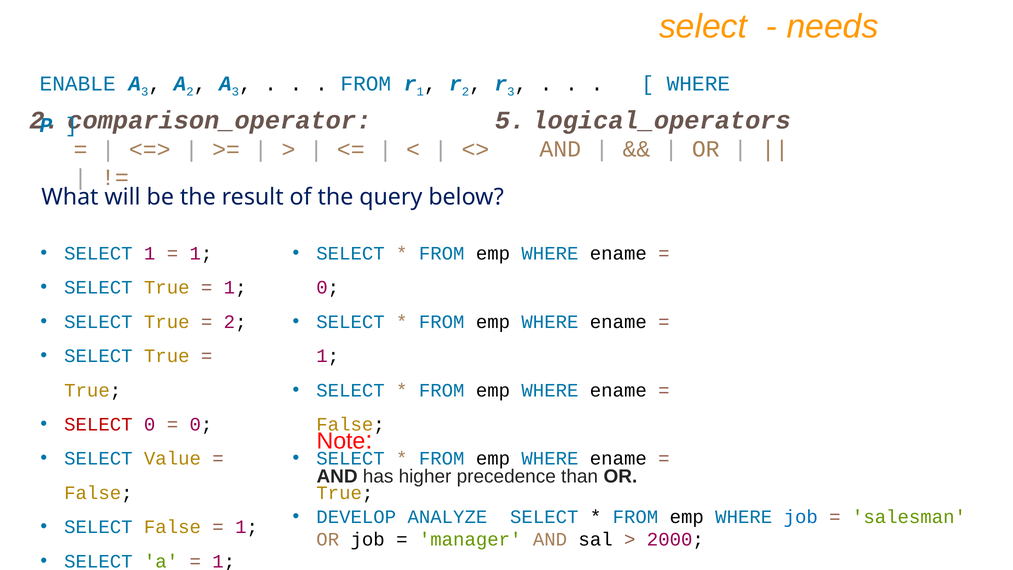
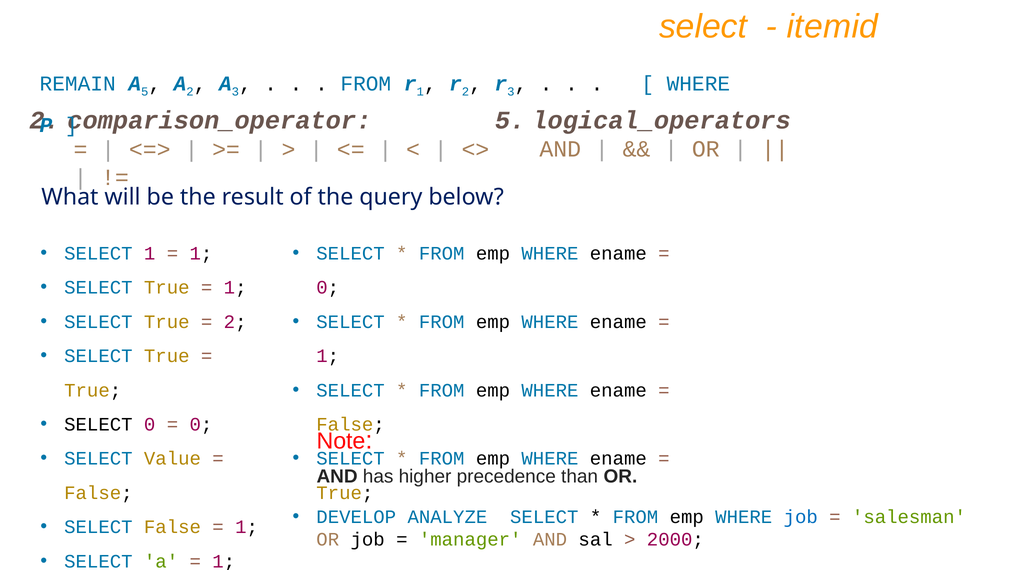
needs: needs -> itemid
ENABLE: ENABLE -> REMAIN
3 at (145, 92): 3 -> 5
SELECT at (98, 424) colour: red -> black
